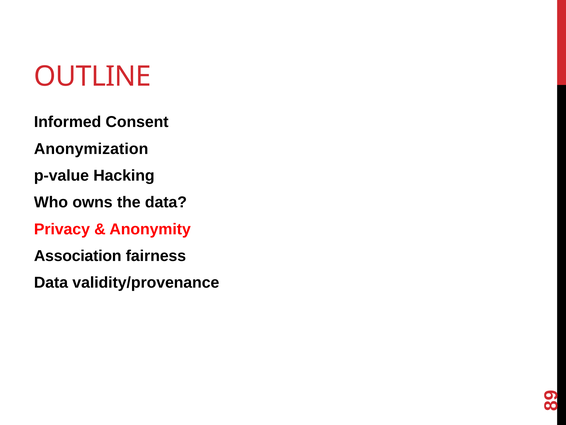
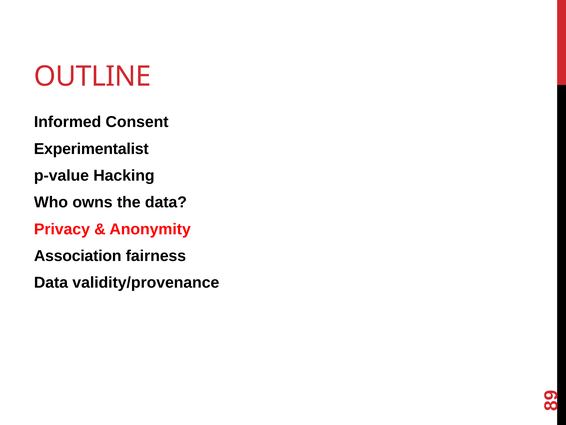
Anonymization: Anonymization -> Experimentalist
